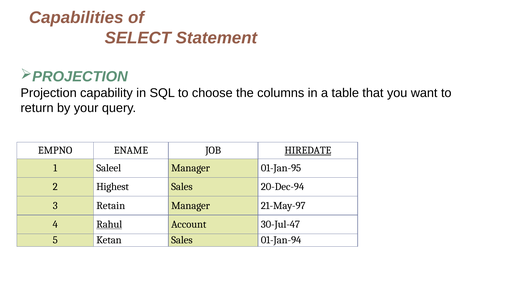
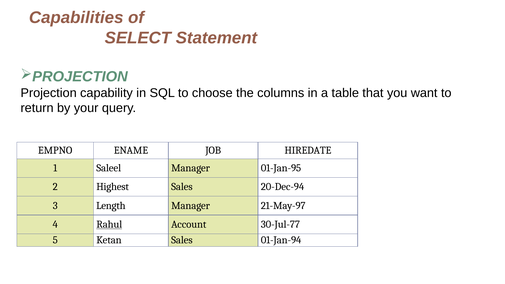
HIREDATE underline: present -> none
Retain: Retain -> Length
30-Jul-47: 30-Jul-47 -> 30-Jul-77
